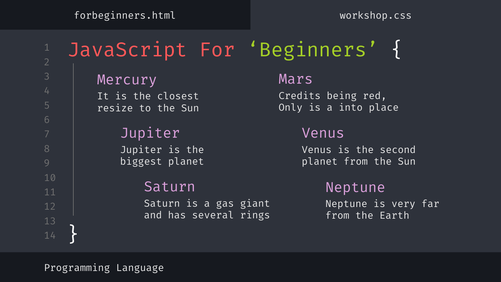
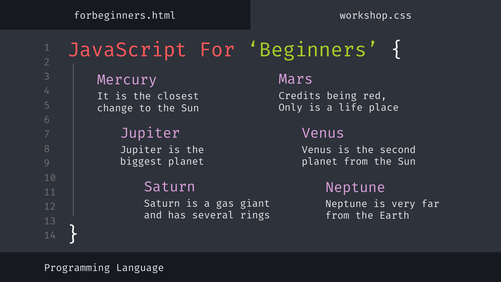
into: into -> life
resize: resize -> change
